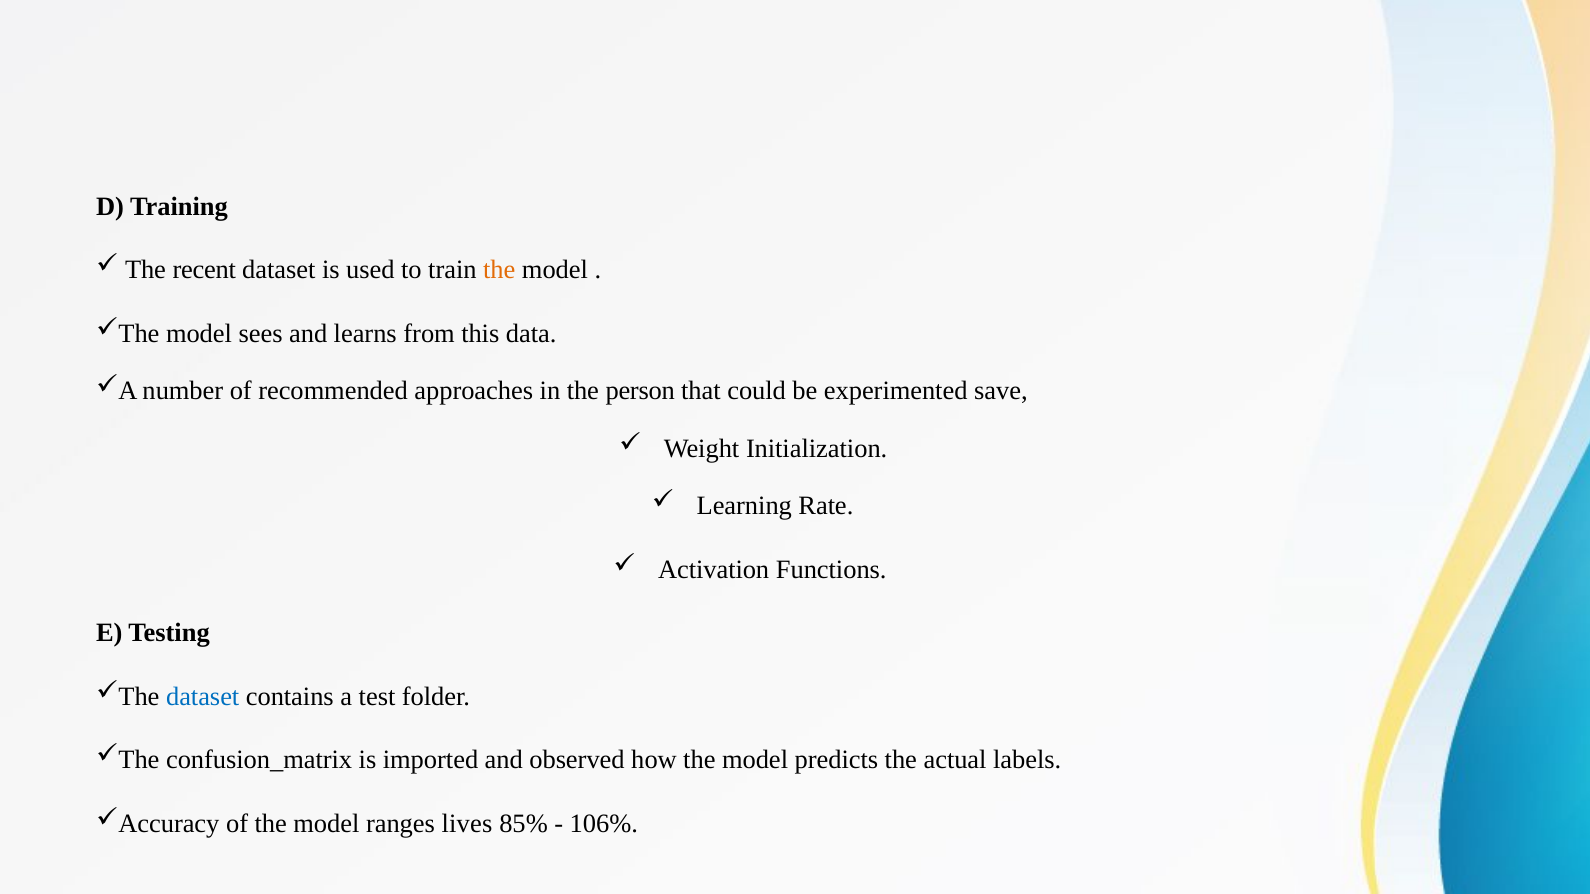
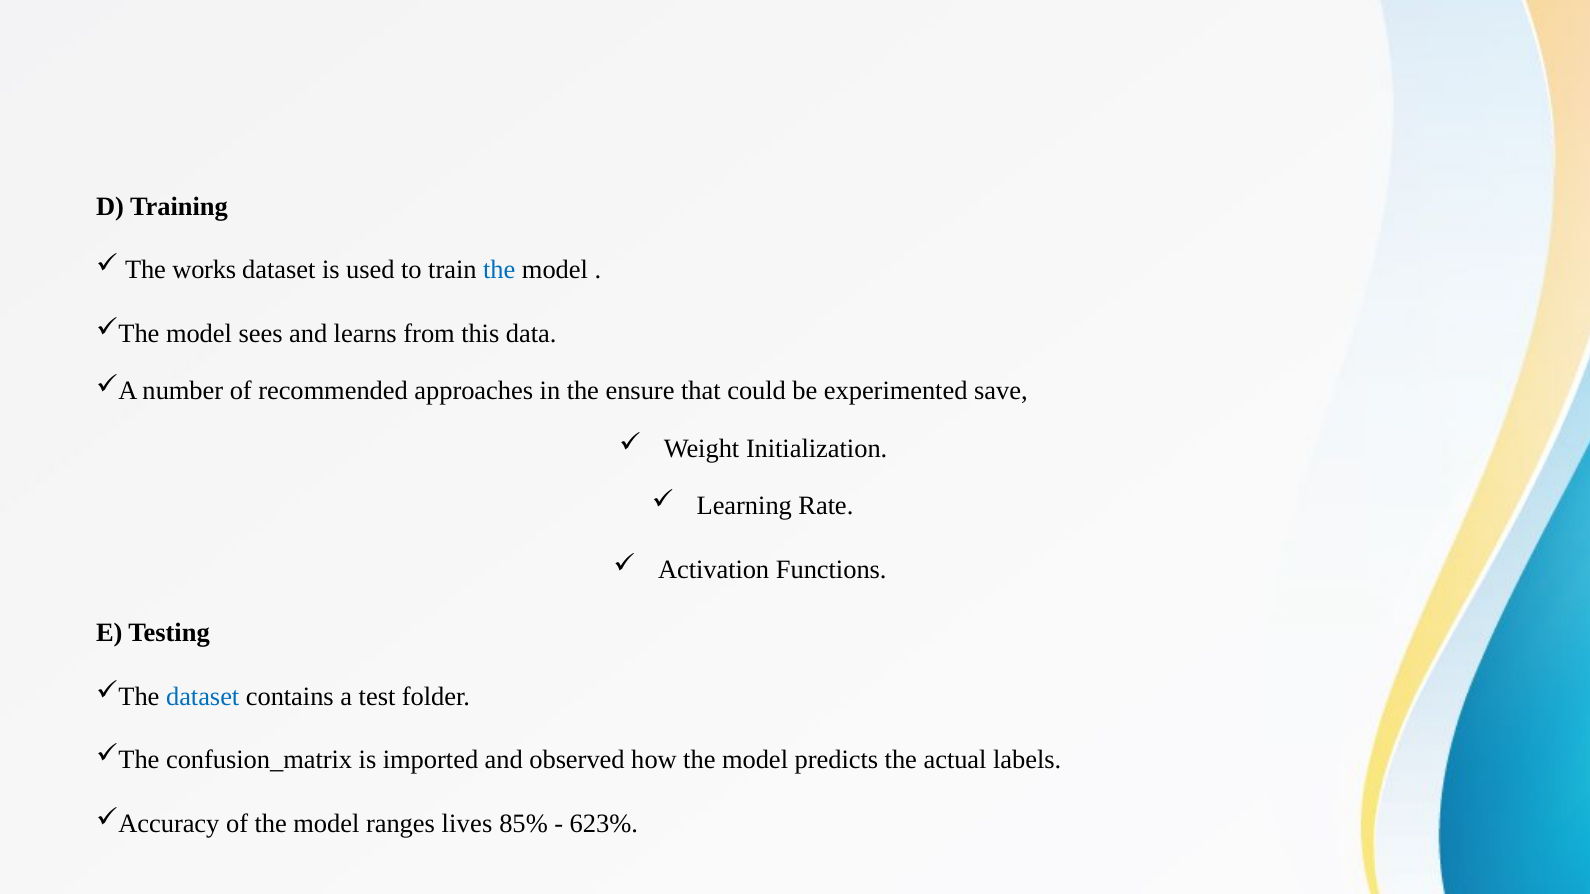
recent: recent -> works
the at (499, 270) colour: orange -> blue
person: person -> ensure
106%: 106% -> 623%
